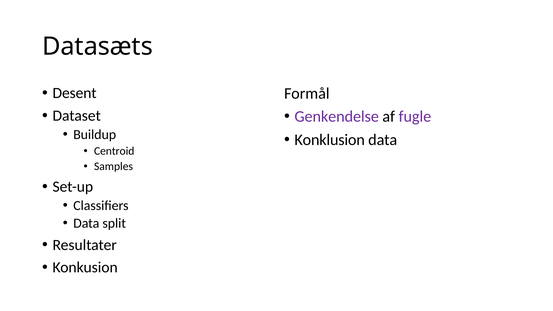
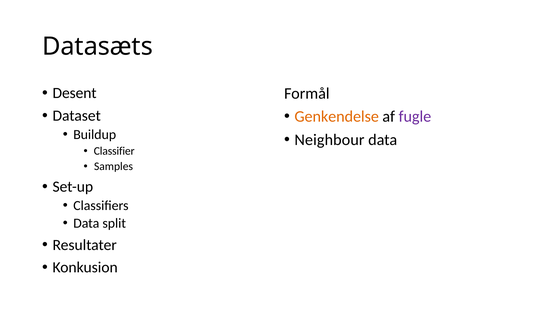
Genkendelse colour: purple -> orange
Konklusion: Konklusion -> Neighbour
Centroid: Centroid -> Classifier
